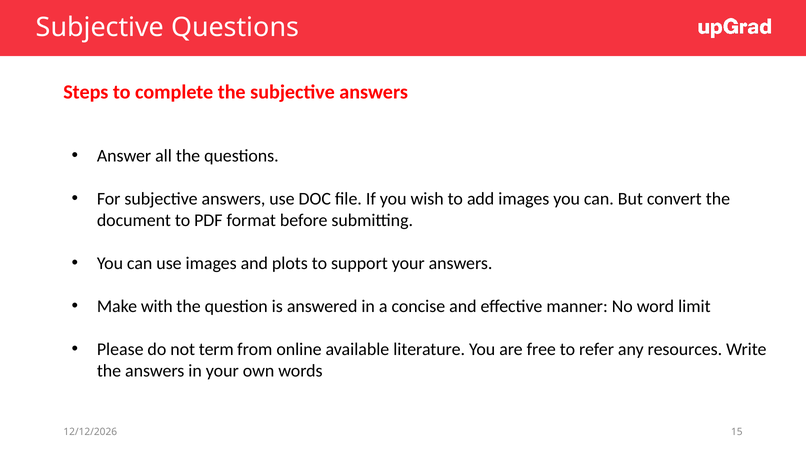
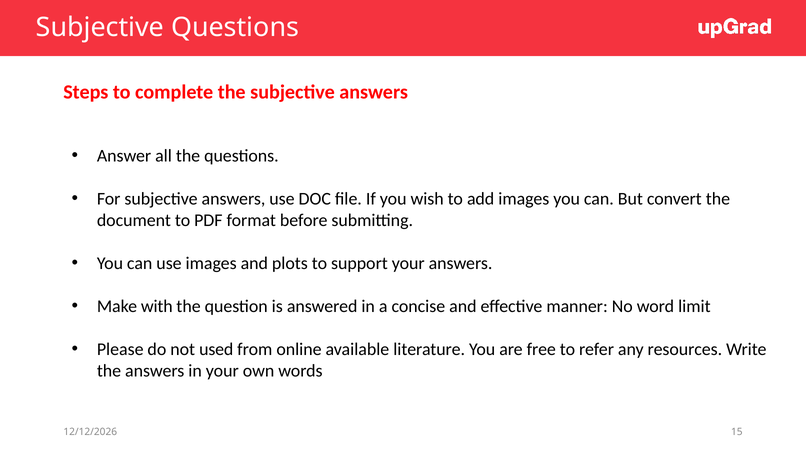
term: term -> used
